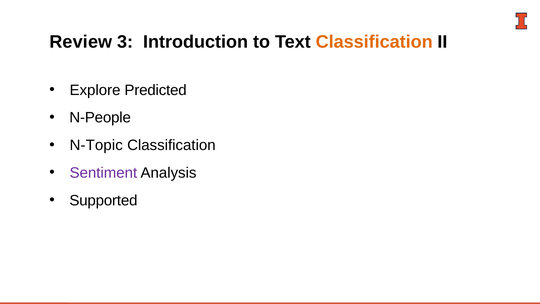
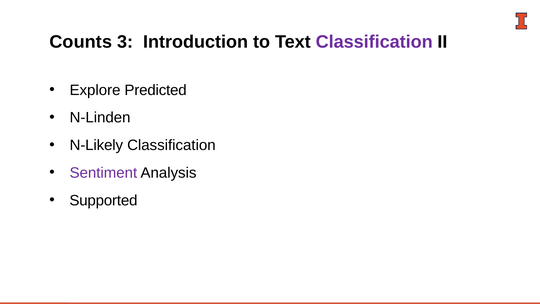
Review: Review -> Counts
Classification at (374, 42) colour: orange -> purple
N-People: N-People -> N-Linden
N-Topic: N-Topic -> N-Likely
